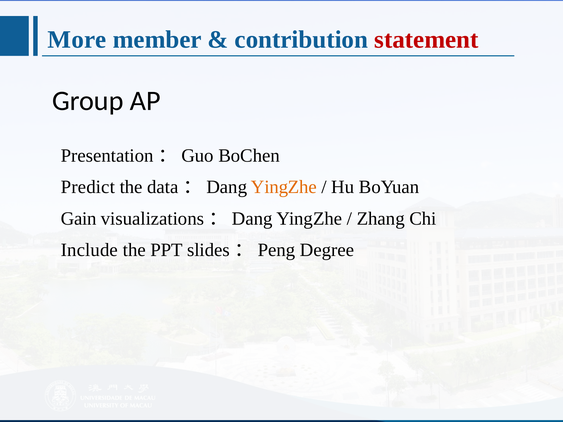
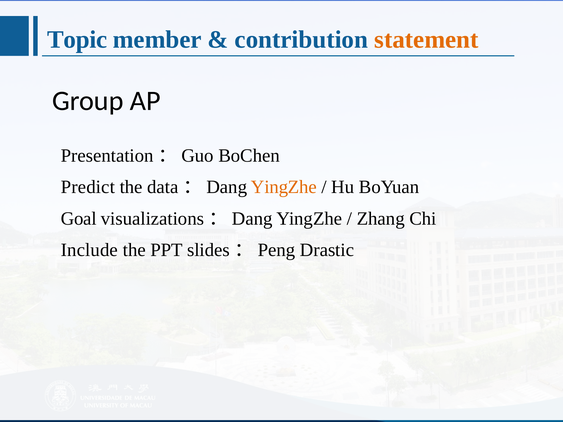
More: More -> Topic
statement colour: red -> orange
Gain: Gain -> Goal
Degree: Degree -> Drastic
